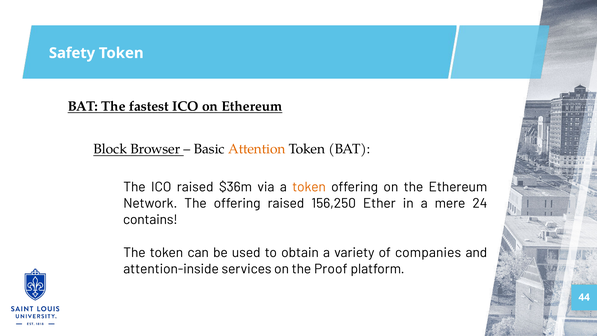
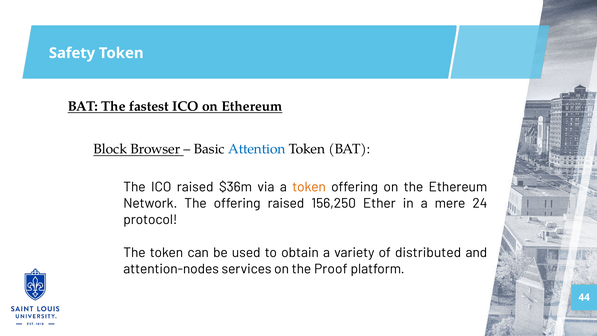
Attention colour: orange -> blue
contains: contains -> protocol
companies: companies -> distributed
attention-inside: attention-inside -> attention-nodes
